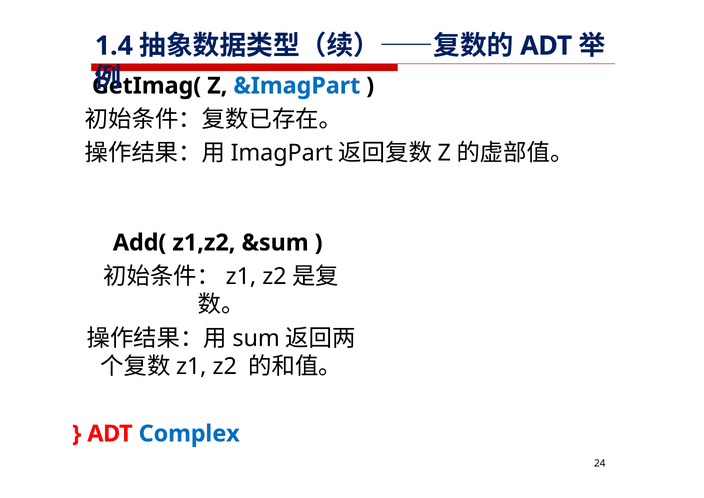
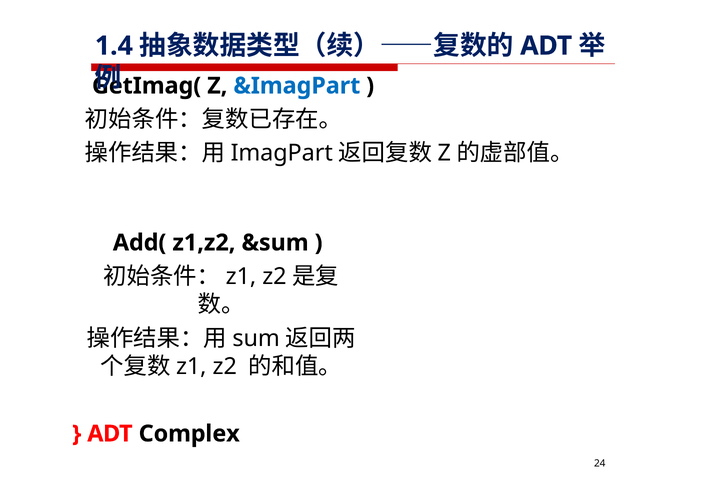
Complex colour: blue -> black
